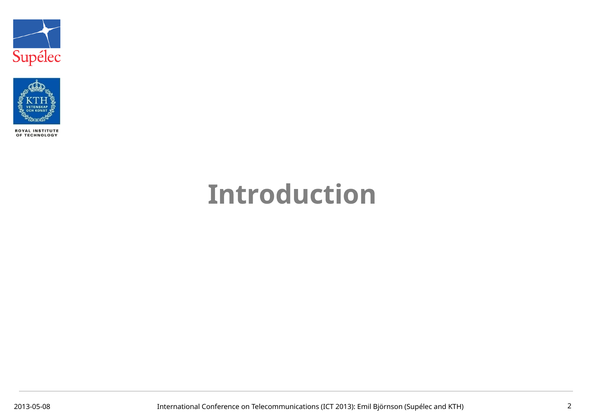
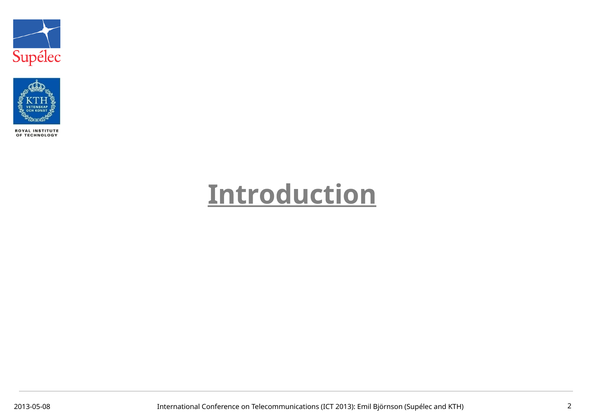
Introduction underline: none -> present
